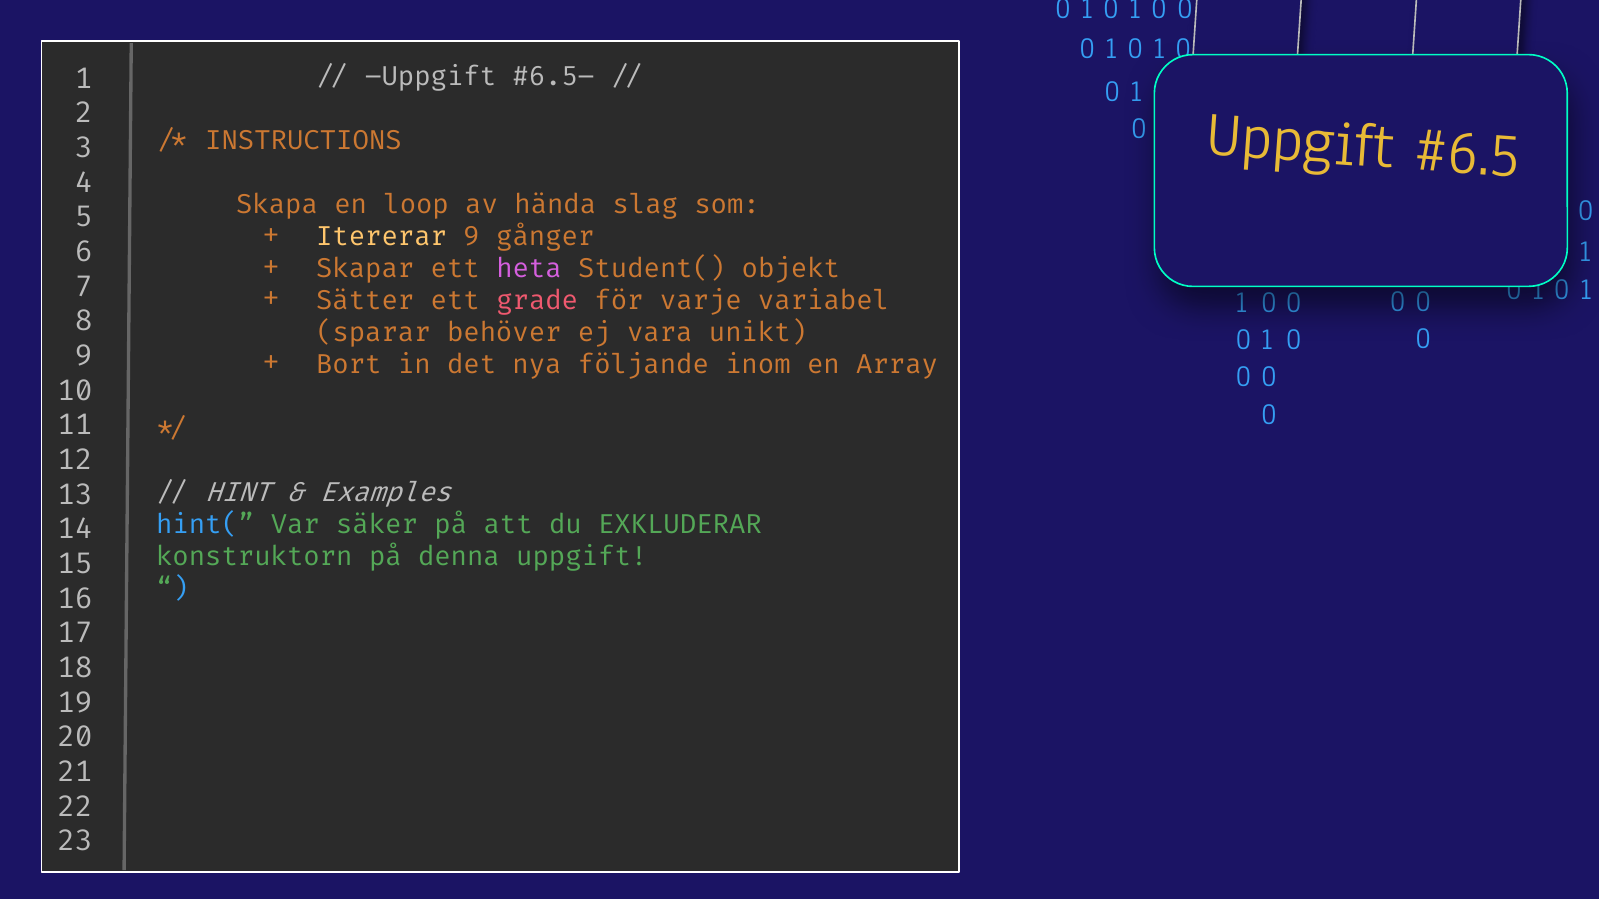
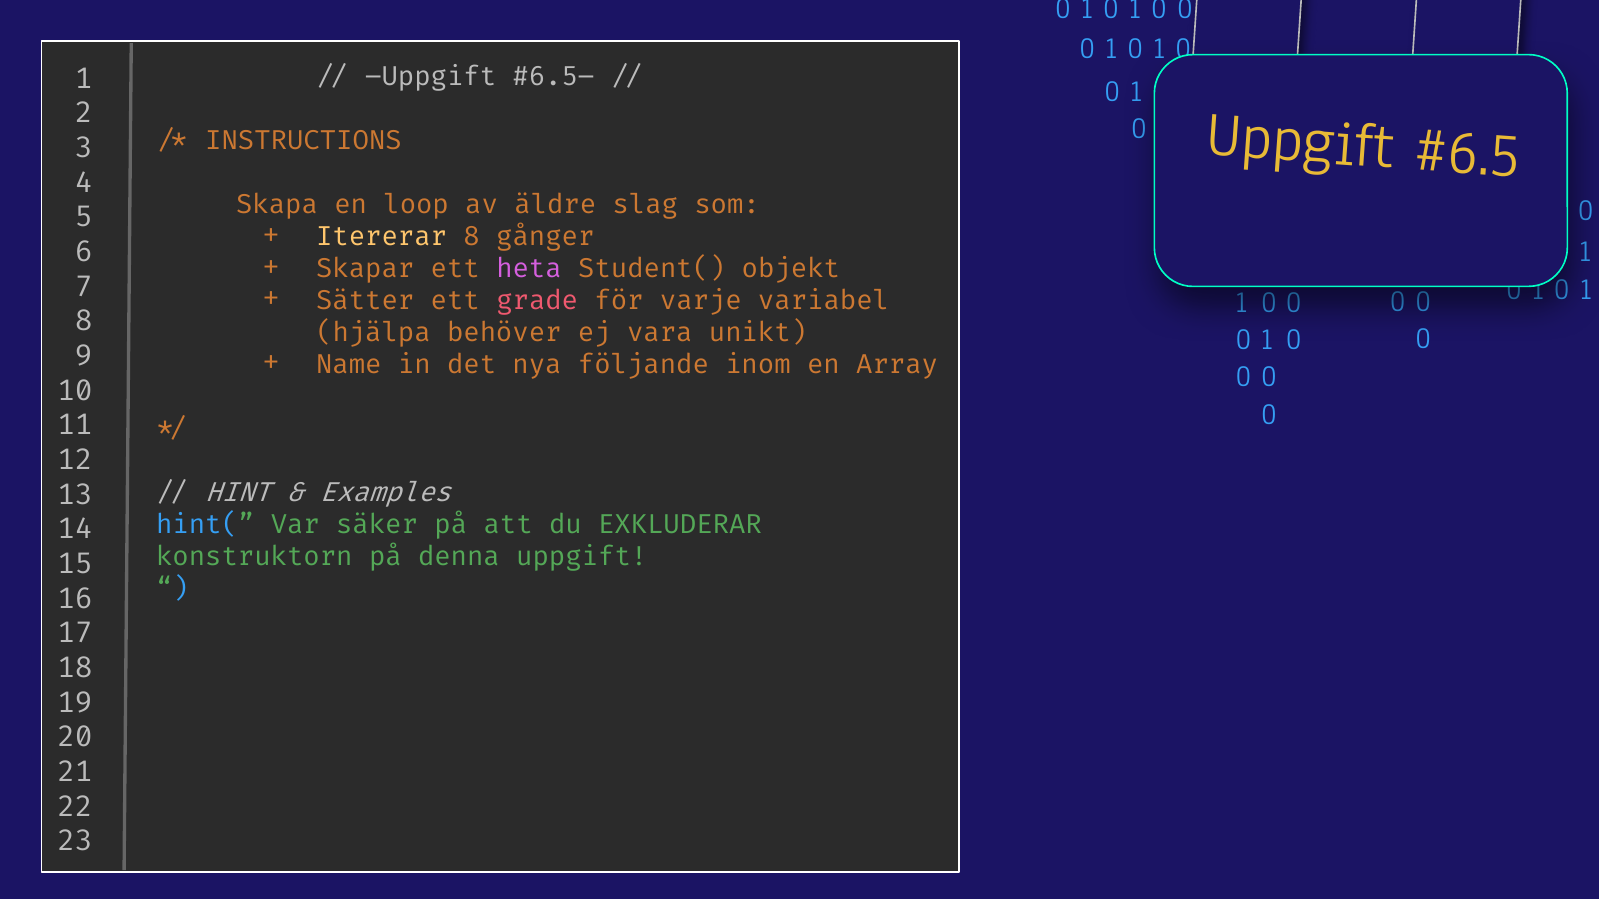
hända: hända -> äldre
Itererar 9: 9 -> 8
sparar: sparar -> hjälpa
Bort: Bort -> Name
